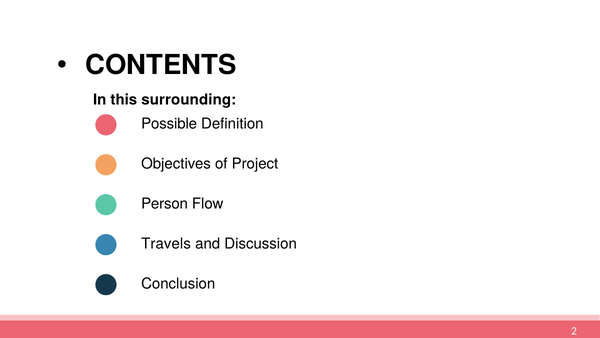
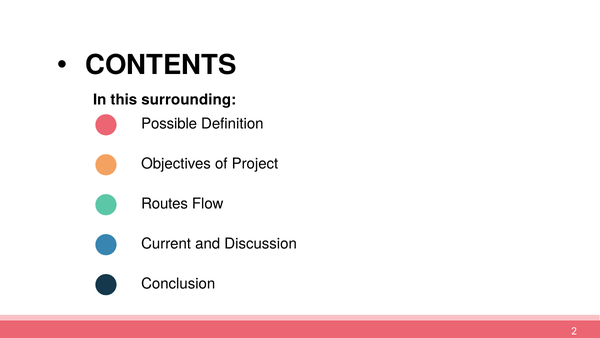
Person: Person -> Routes
Travels: Travels -> Current
